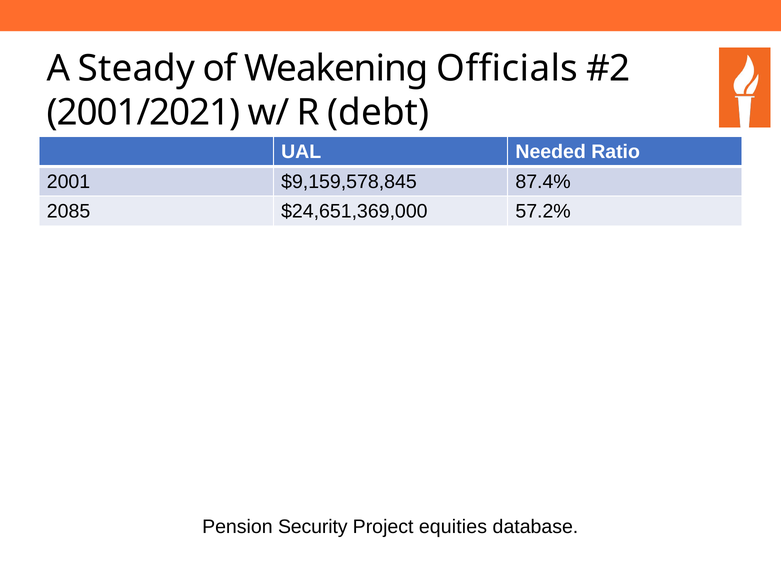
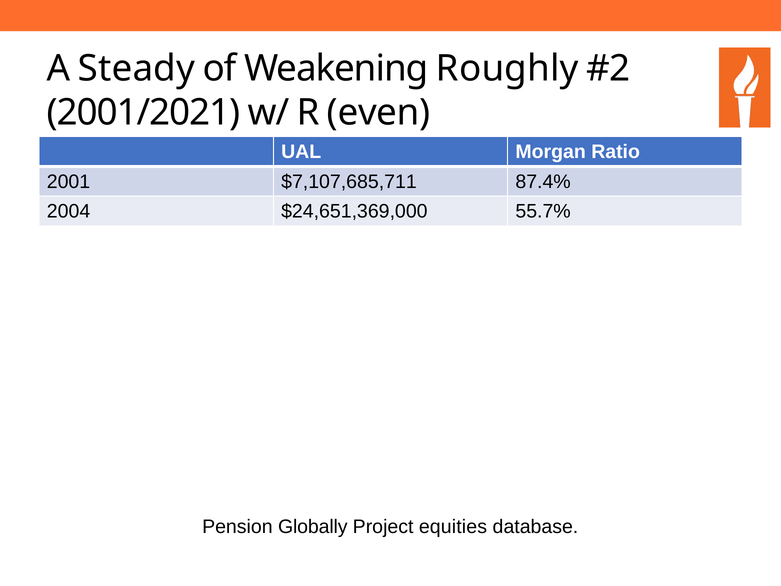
Officials: Officials -> Roughly
debt: debt -> even
Needed: Needed -> Morgan
$9,159,578,845: $9,159,578,845 -> $7,107,685,711
2085: 2085 -> 2004
57.2%: 57.2% -> 55.7%
Security: Security -> Globally
